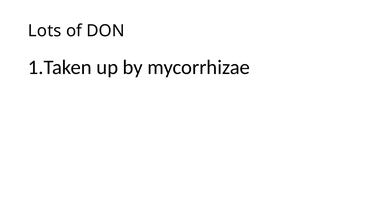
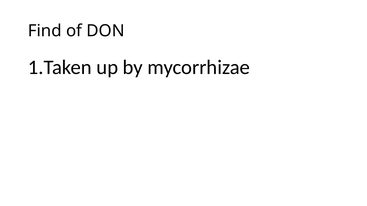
Lots: Lots -> Find
